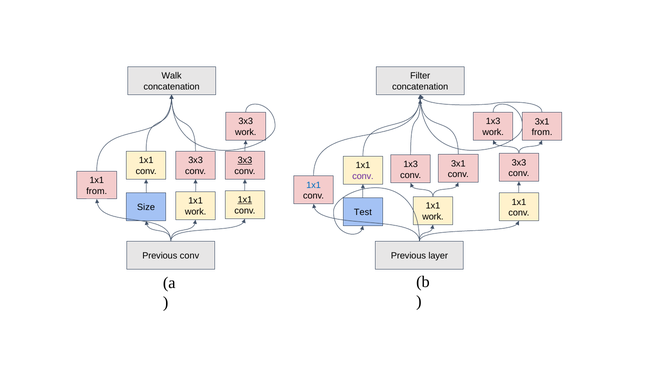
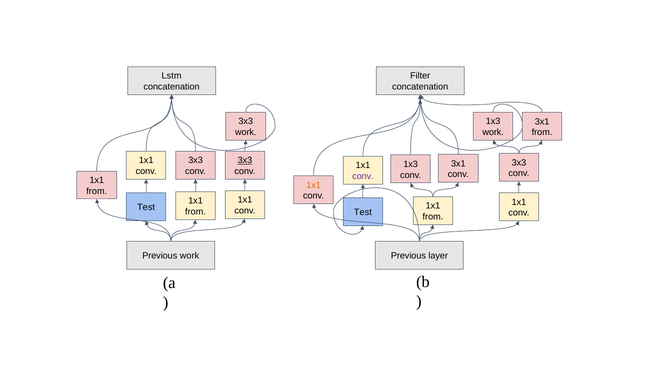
Walk: Walk -> Lstm
1x1 at (314, 185) colour: blue -> orange
1x1 at (245, 200) underline: present -> none
Size at (146, 207): Size -> Test
work at (196, 212): work -> from
work at (433, 217): work -> from
Previous conv: conv -> work
